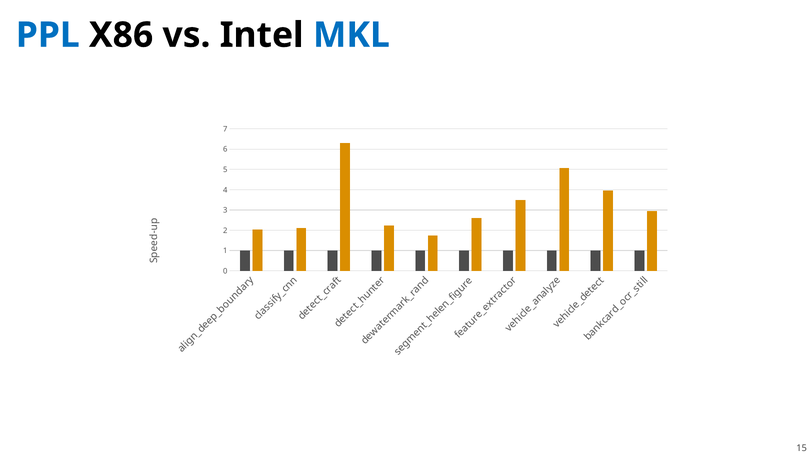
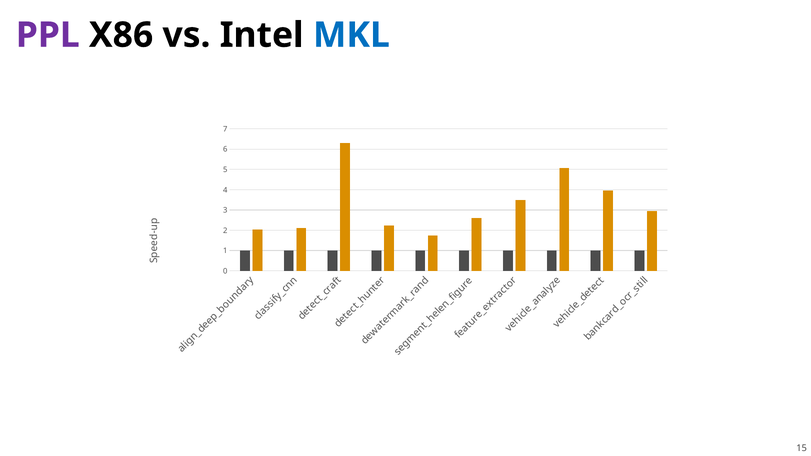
PPL colour: blue -> purple
